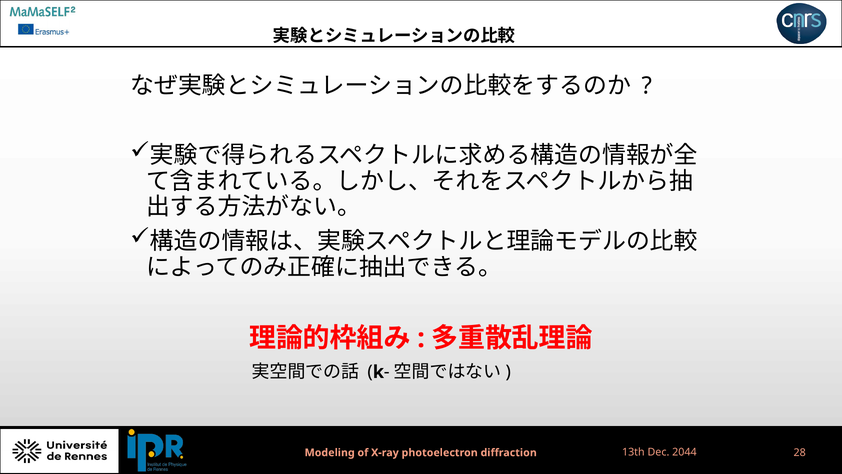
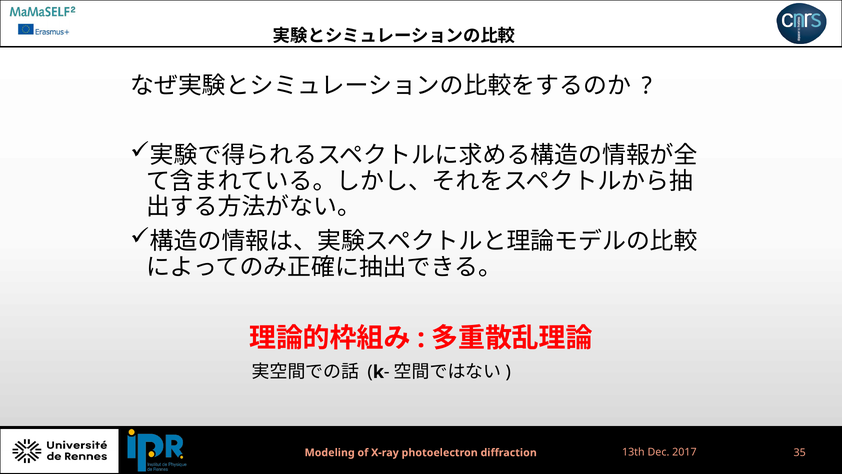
2044: 2044 -> 2017
28: 28 -> 35
